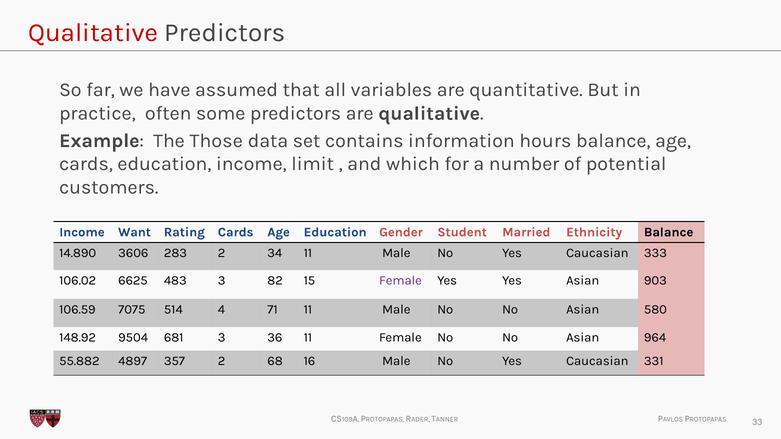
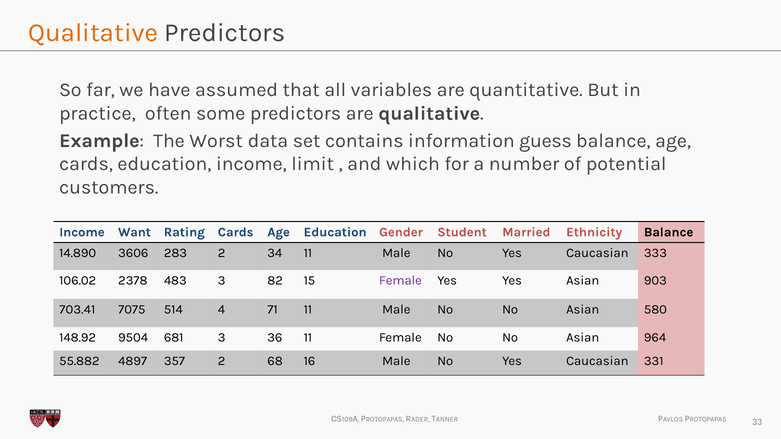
Qualitative at (93, 33) colour: red -> orange
Those: Those -> Worst
hours: hours -> guess
6625: 6625 -> 2378
106.59: 106.59 -> 703.41
